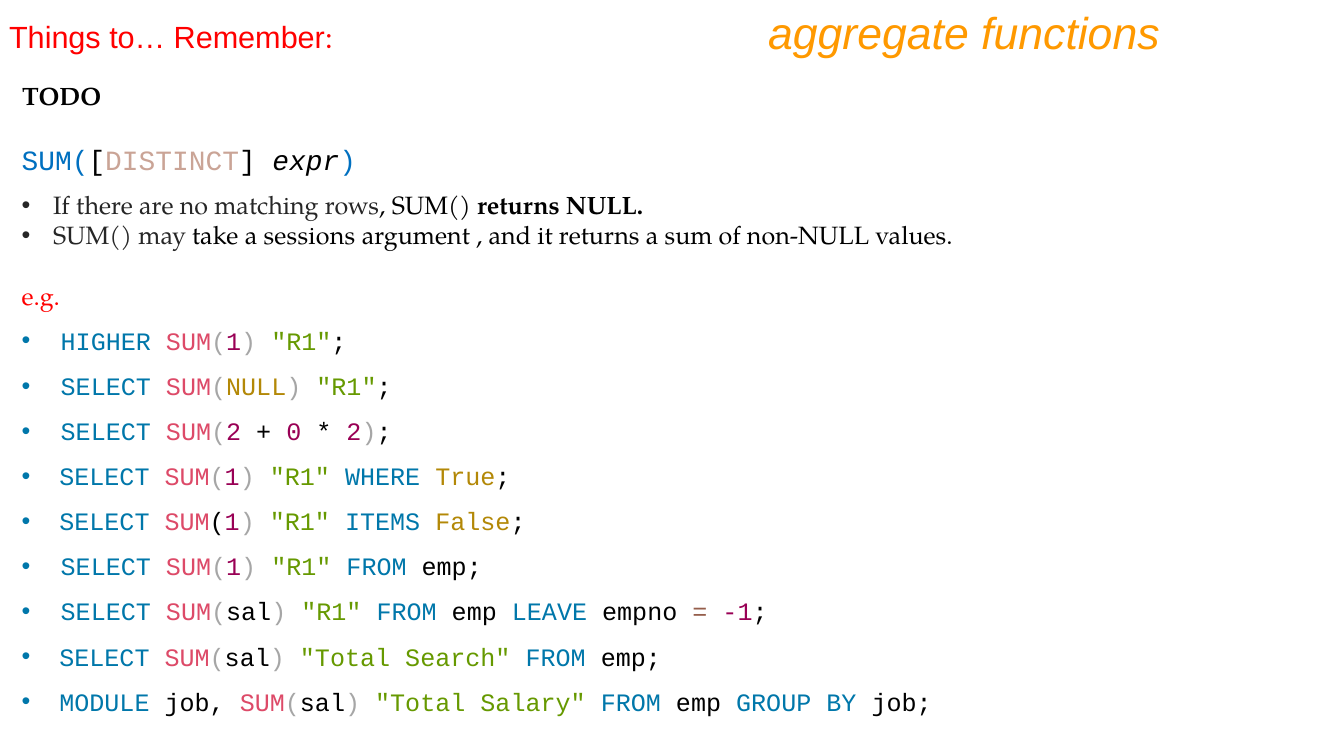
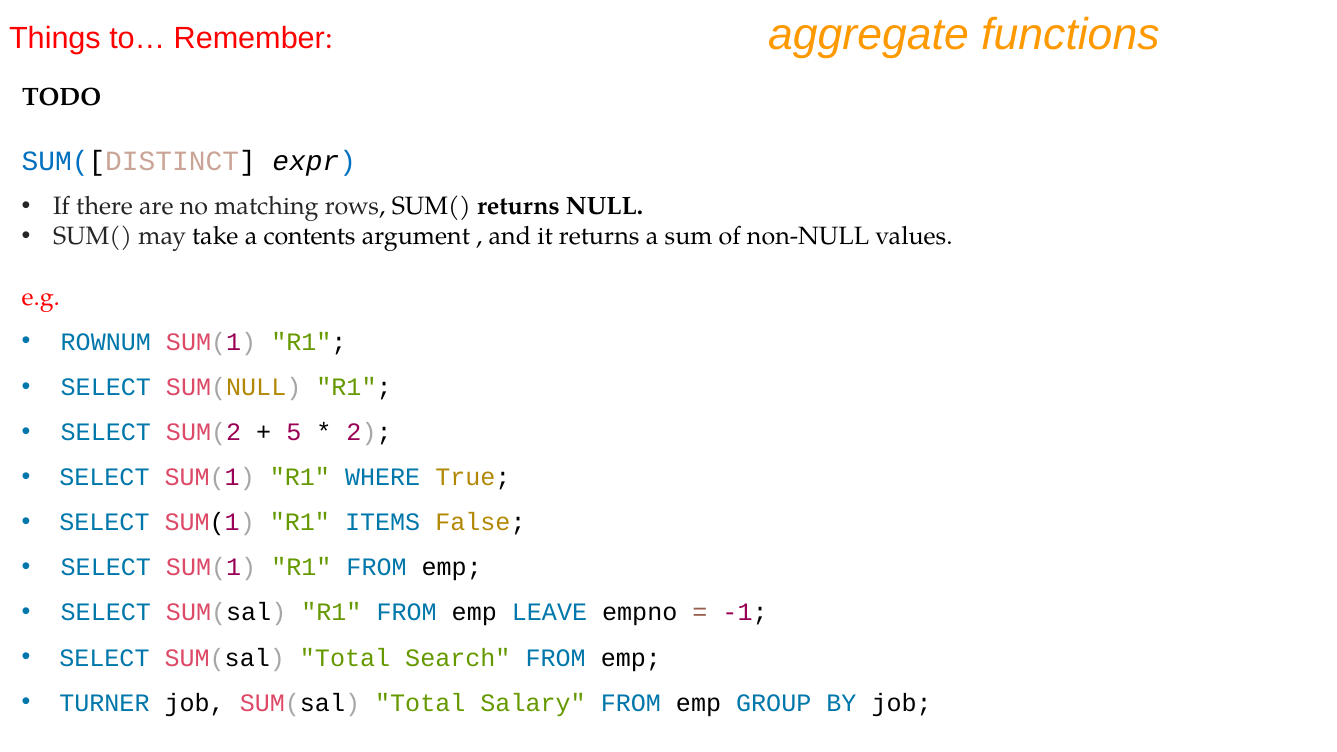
sessions: sessions -> contents
HIGHER: HIGHER -> ROWNUM
0: 0 -> 5
MODULE: MODULE -> TURNER
